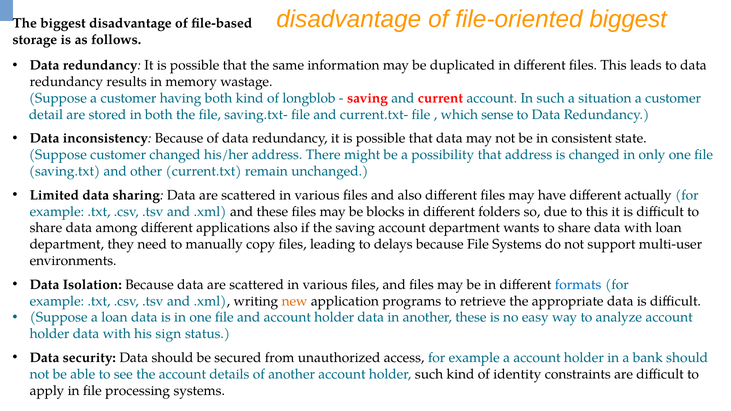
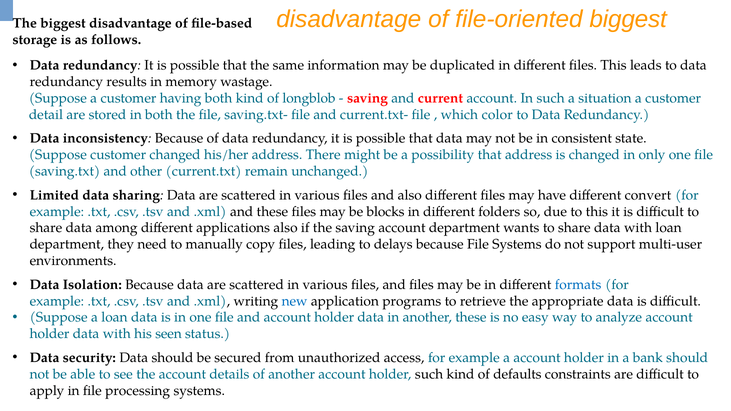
sense: sense -> color
actually: actually -> convert
new colour: orange -> blue
sign: sign -> seen
identity: identity -> defaults
